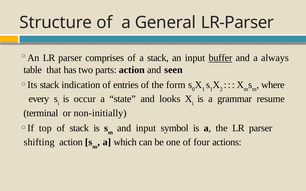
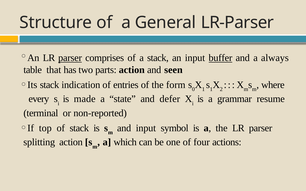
parser at (70, 58) underline: none -> present
occur: occur -> made
looks: looks -> defer
non-initially: non-initially -> non-reported
shifting: shifting -> splitting
